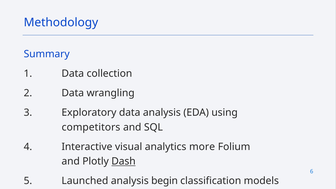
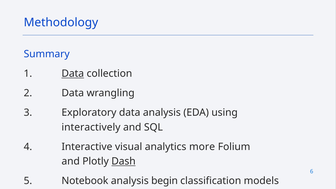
Data at (73, 74) underline: none -> present
competitors: competitors -> interactively
Launched: Launched -> Notebook
